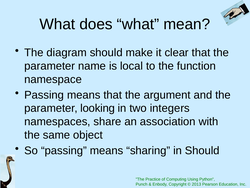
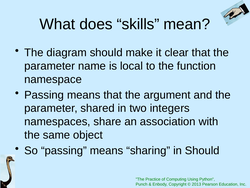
does what: what -> skills
looking: looking -> shared
